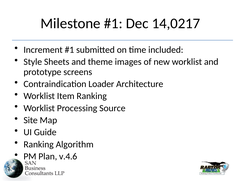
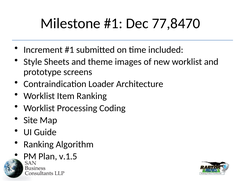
14,0217: 14,0217 -> 77,8470
Source: Source -> Coding
v.4.6: v.4.6 -> v.1.5
